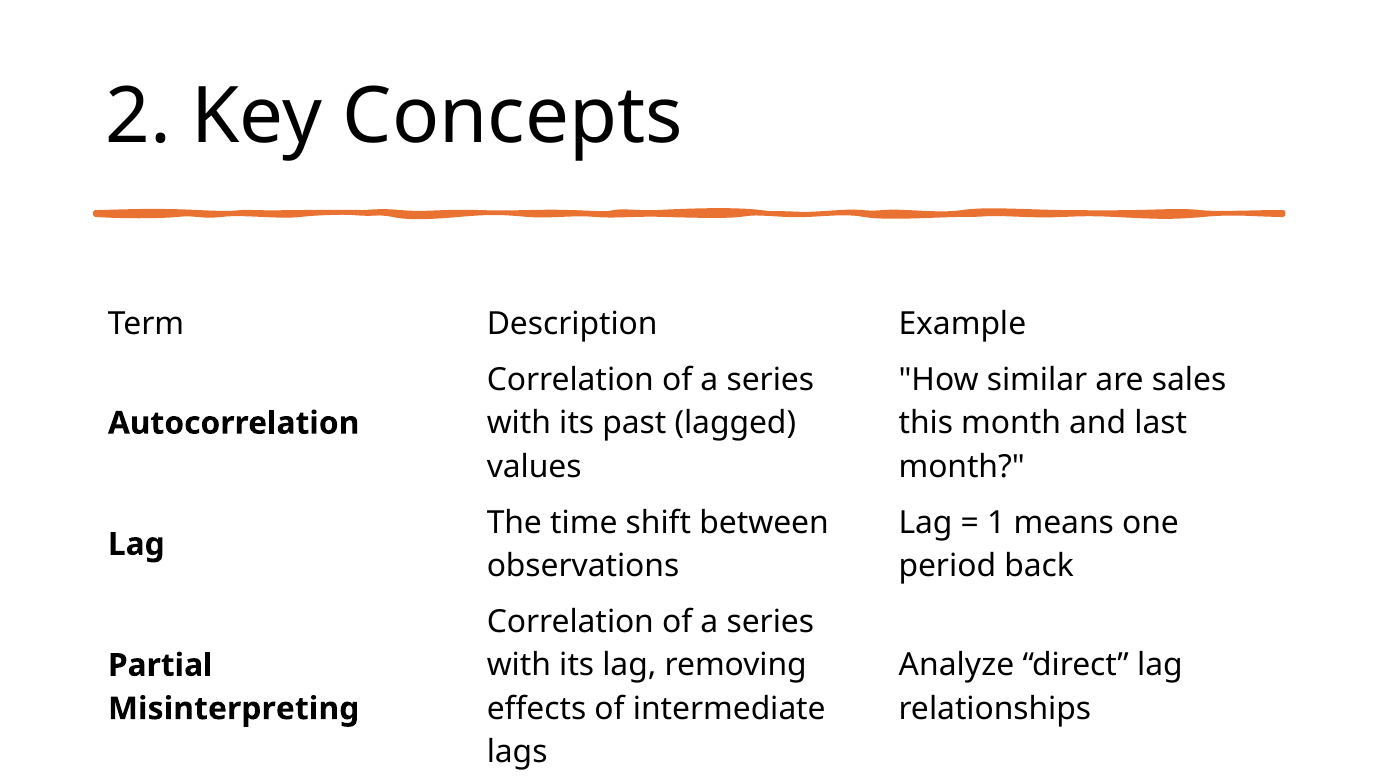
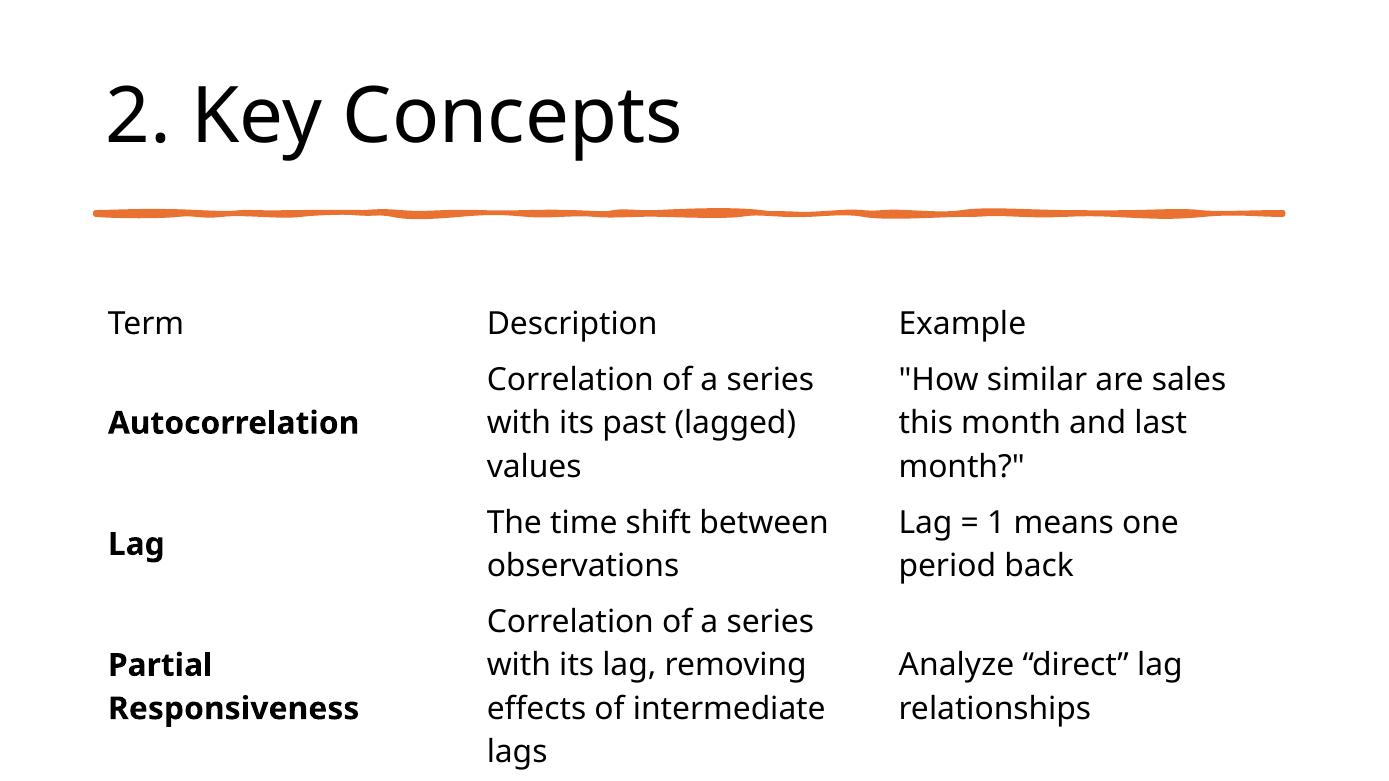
Misinterpreting: Misinterpreting -> Responsiveness
